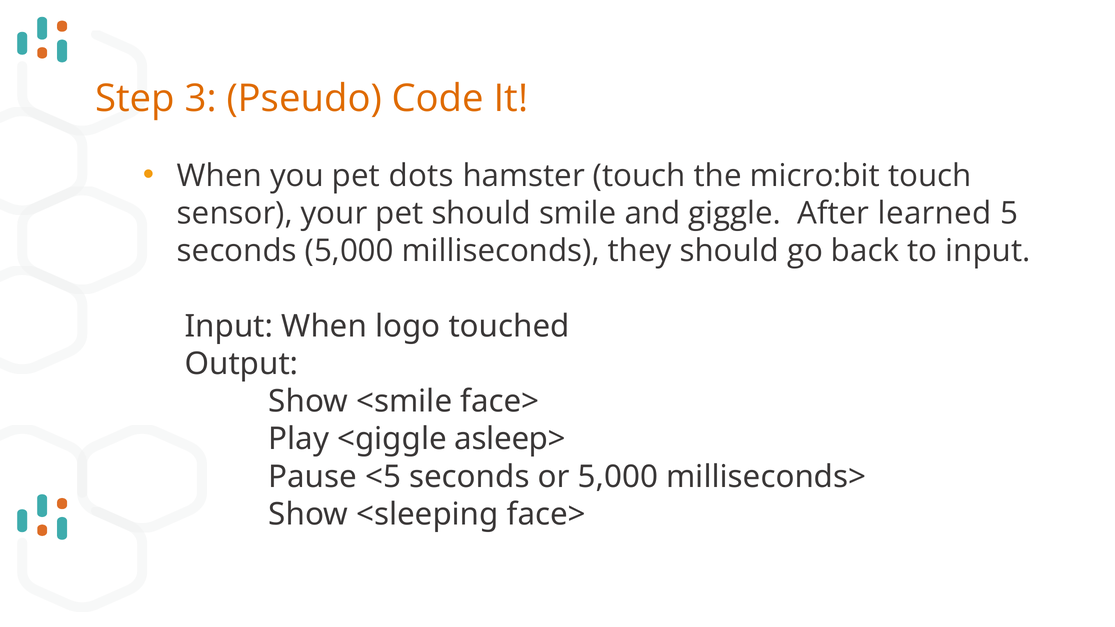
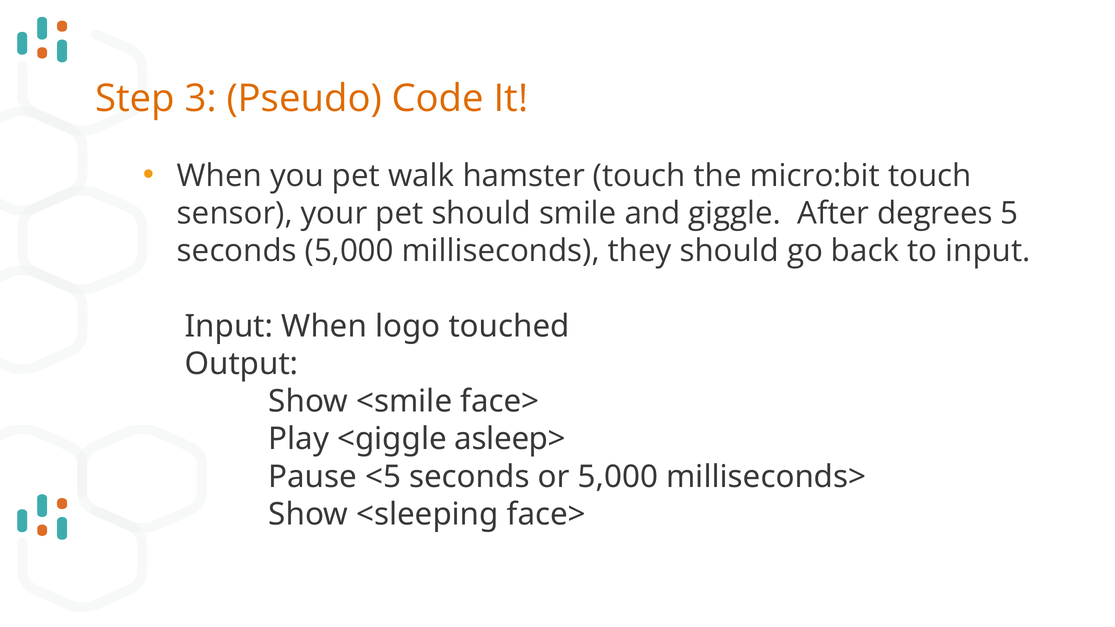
dots: dots -> walk
learned: learned -> degrees
